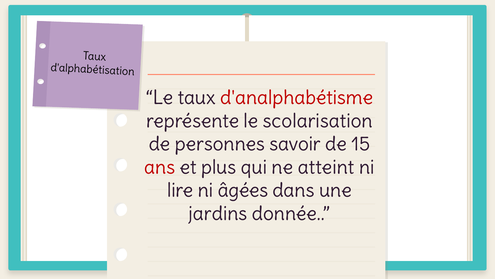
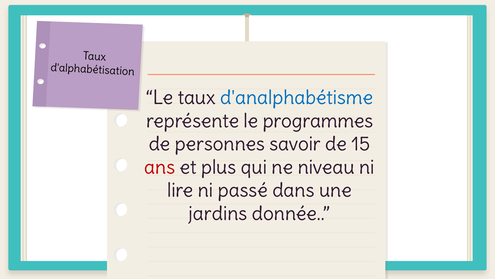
d'analphabétisme colour: red -> blue
scolarisation: scolarisation -> programmes
atteint: atteint -> niveau
âgées: âgées -> passé
